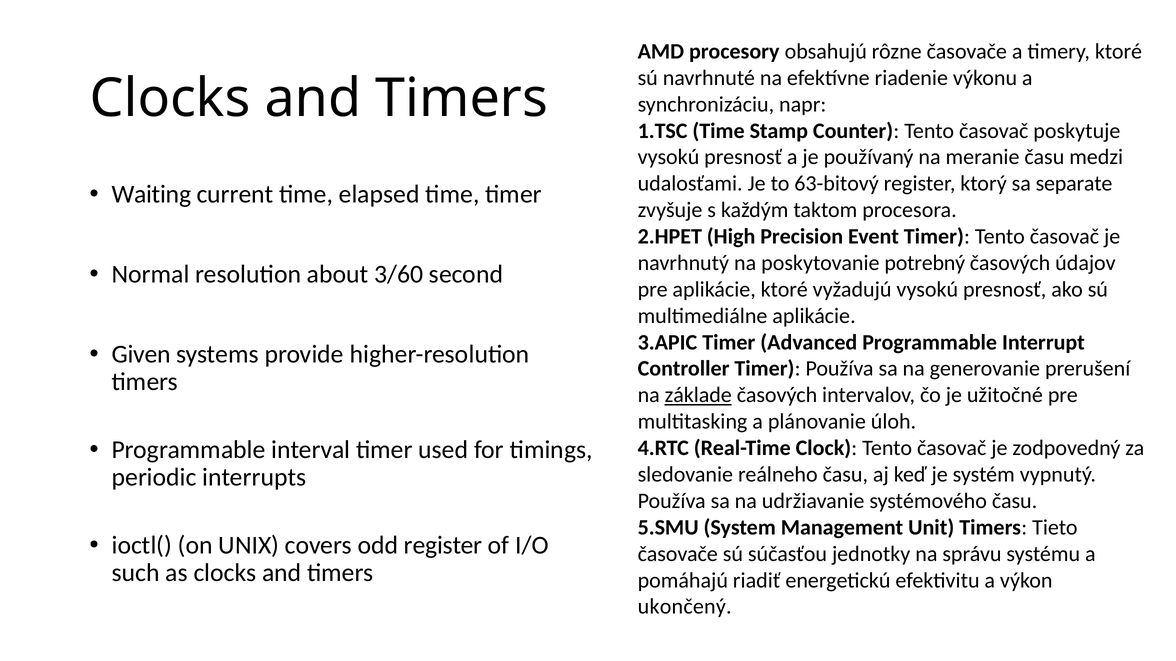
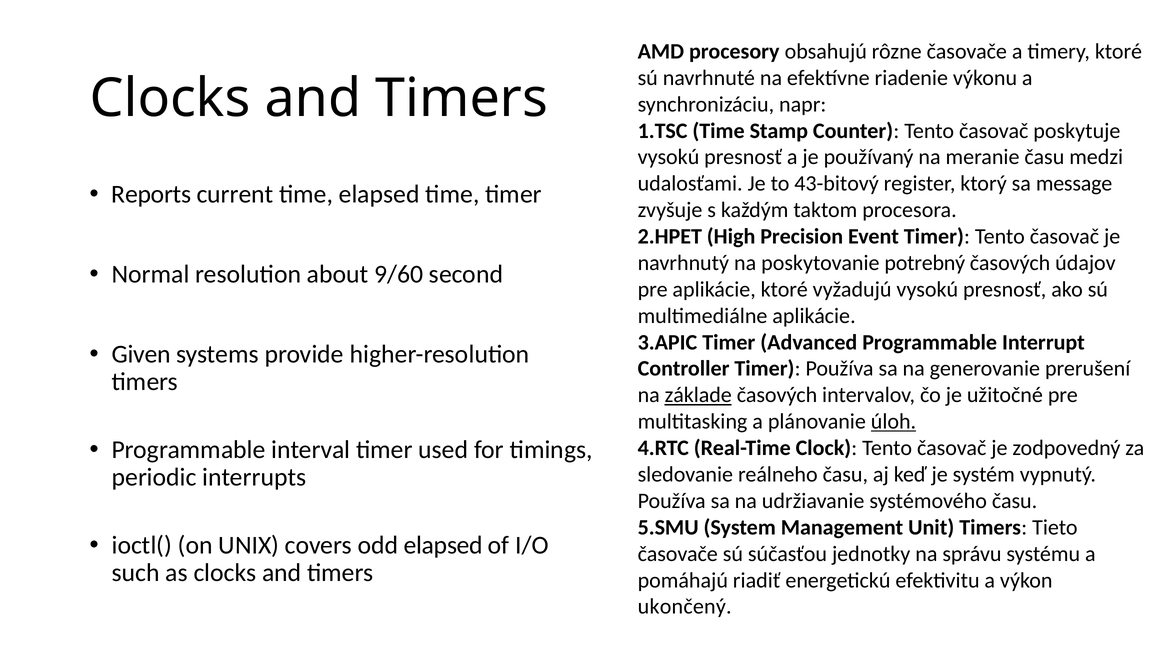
63-bitový: 63-bitový -> 43-bitový
separate: separate -> message
Waiting: Waiting -> Reports
3/60: 3/60 -> 9/60
úloh underline: none -> present
odd register: register -> elapsed
